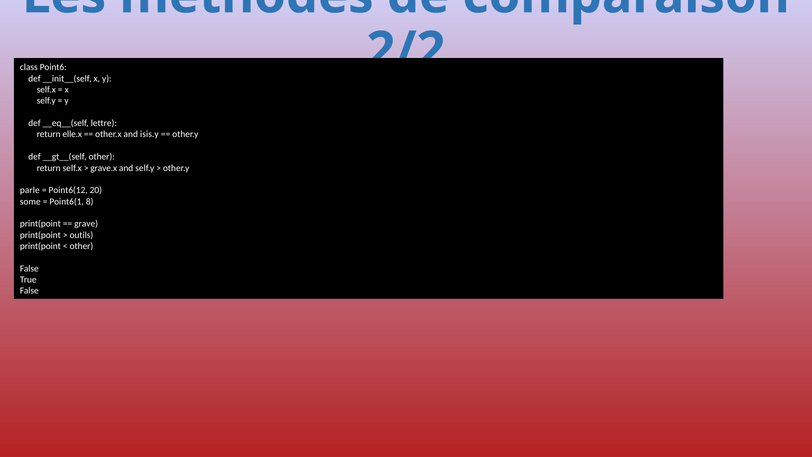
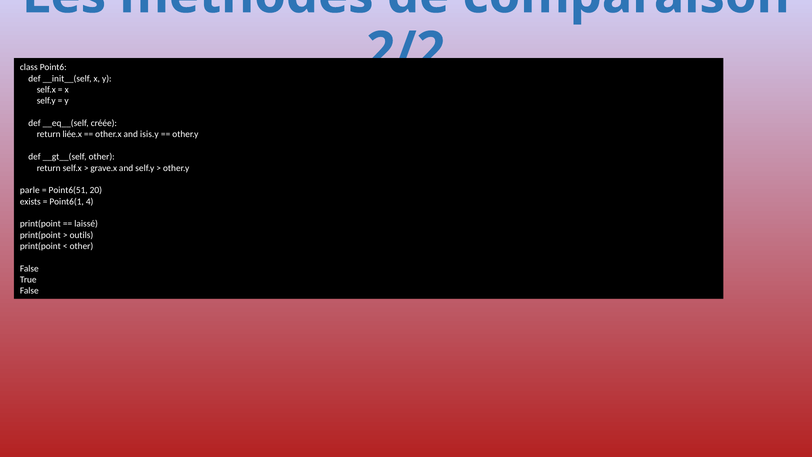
lettre: lettre -> créée
elle.x: elle.x -> liée.x
Point6(12: Point6(12 -> Point6(51
some: some -> exists
8: 8 -> 4
grave: grave -> laissé
